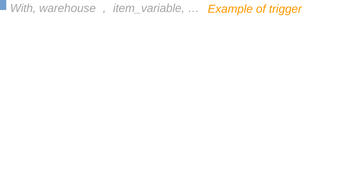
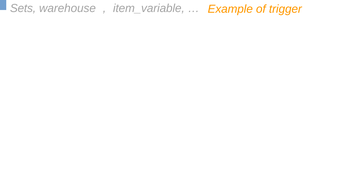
With: With -> Sets
